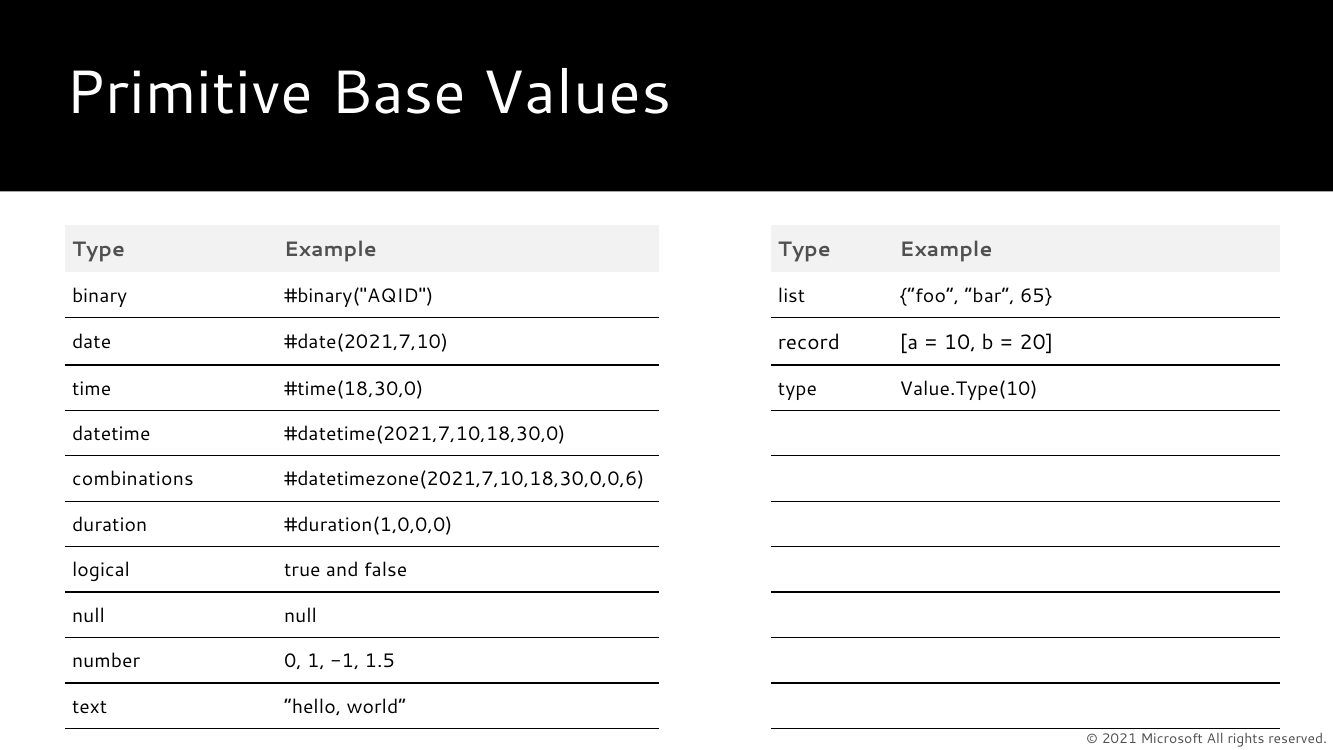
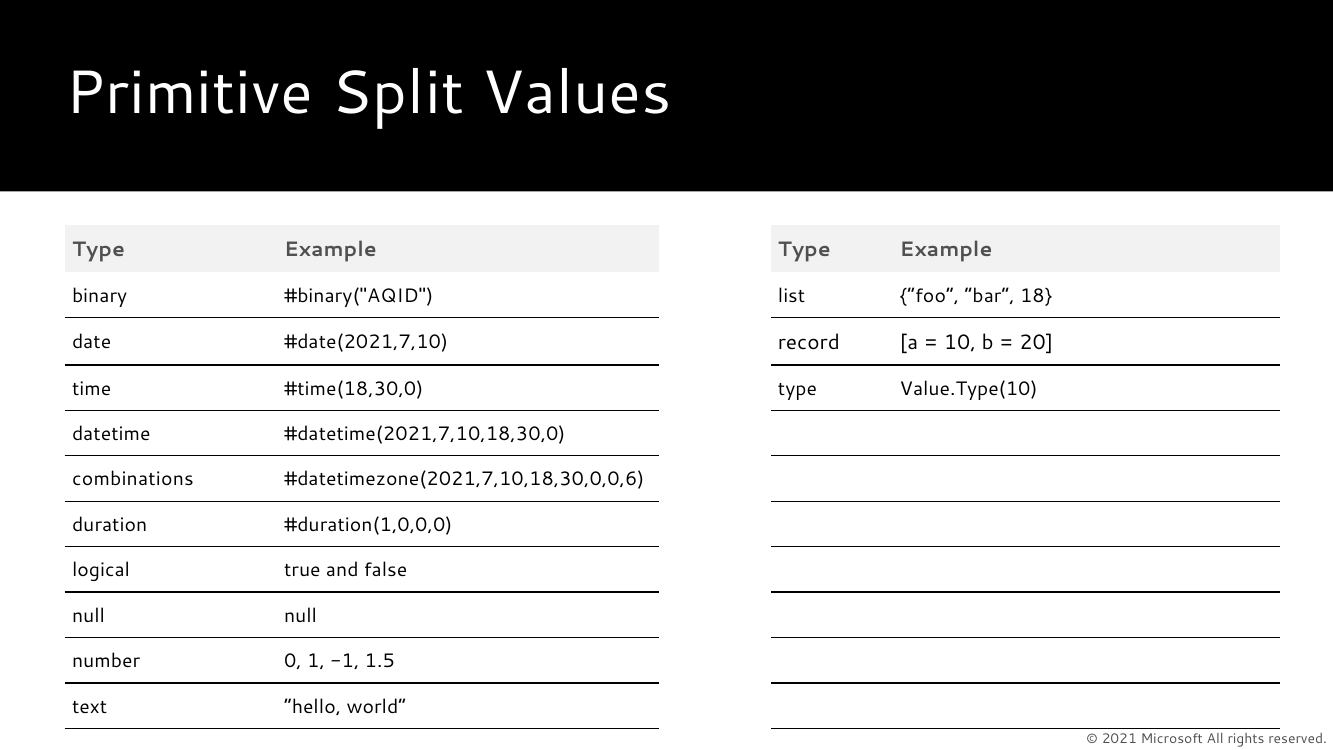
Base: Base -> Split
65: 65 -> 18
